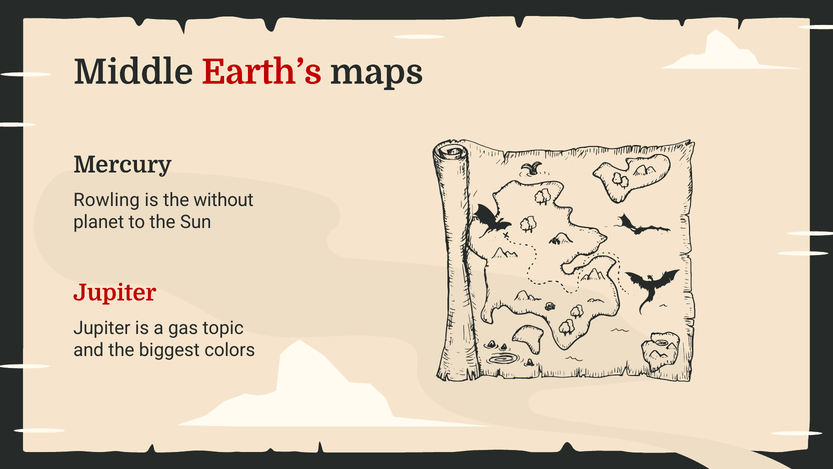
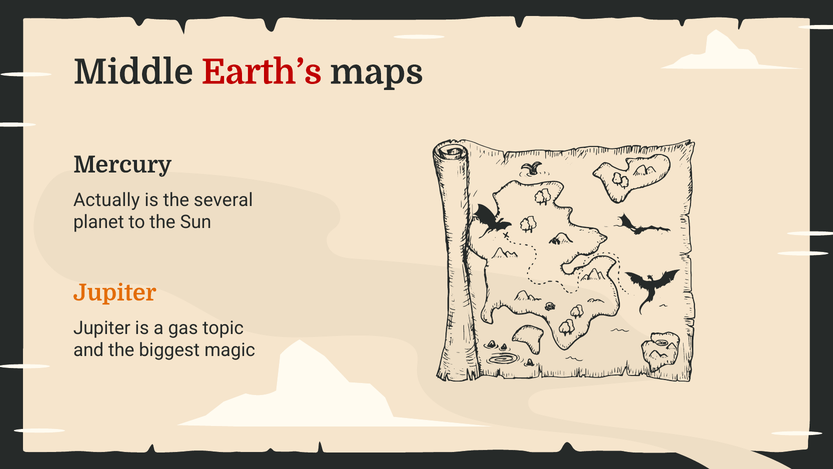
Rowling: Rowling -> Actually
without: without -> several
Jupiter at (115, 293) colour: red -> orange
colors: colors -> magic
